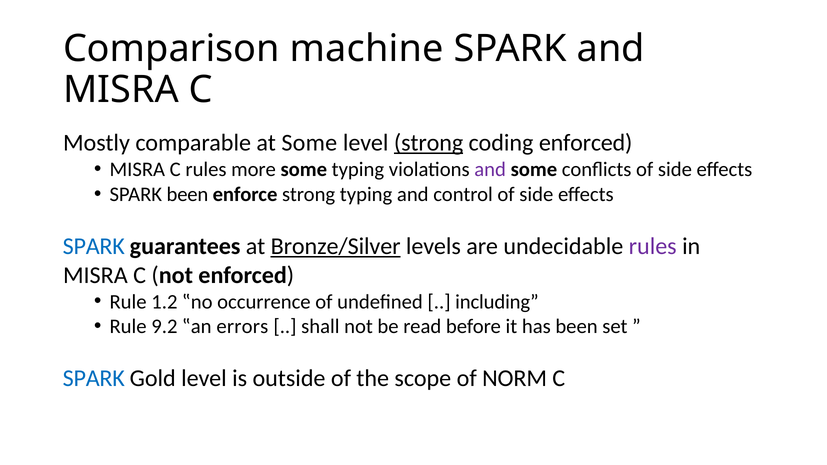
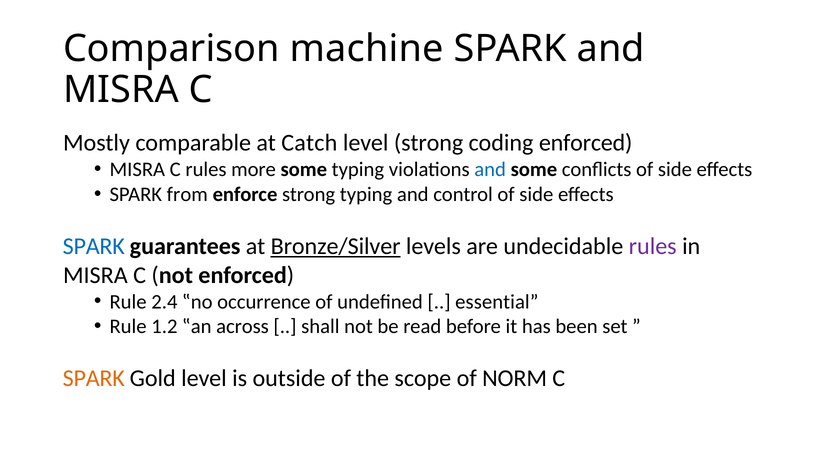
at Some: Some -> Catch
strong at (429, 143) underline: present -> none
and at (490, 170) colour: purple -> blue
SPARK been: been -> from
1.2: 1.2 -> 2.4
including: including -> essential
9.2: 9.2 -> 1.2
errors: errors -> across
SPARK at (94, 379) colour: blue -> orange
